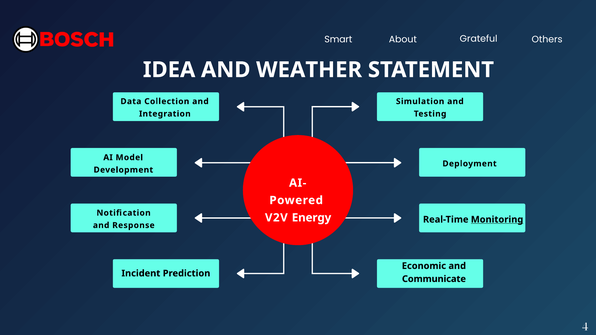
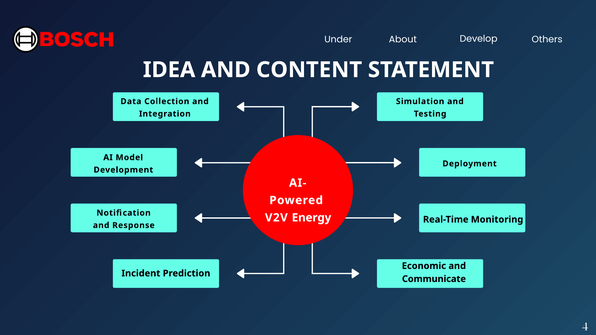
Smart: Smart -> Under
Grateful: Grateful -> Develop
WEATHER: WEATHER -> CONTENT
Monitoring underline: present -> none
